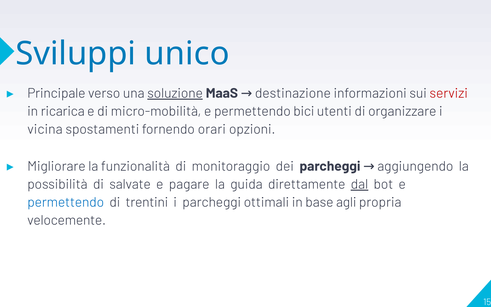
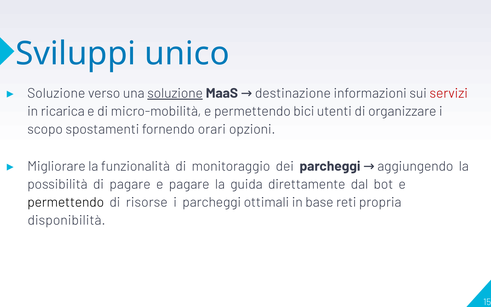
Principale at (56, 93): Principale -> Soluzione
vicina: vicina -> scopo
di salvate: salvate -> pagare
dal underline: present -> none
permettendo at (66, 202) colour: blue -> black
trentini: trentini -> risorse
agli: agli -> reti
velocemente: velocemente -> disponibilità
